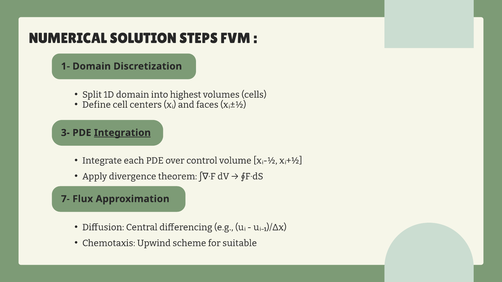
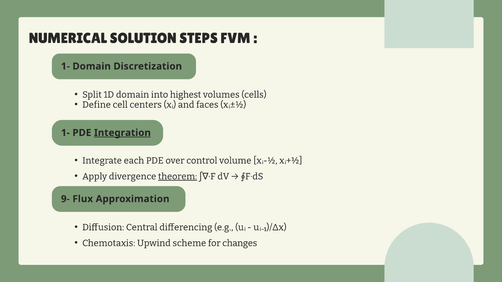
3- at (65, 133): 3- -> 1-
theorem underline: none -> present
7-: 7- -> 9-
suitable: suitable -> changes
